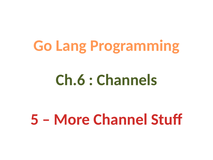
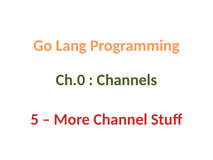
Ch.6: Ch.6 -> Ch.0
